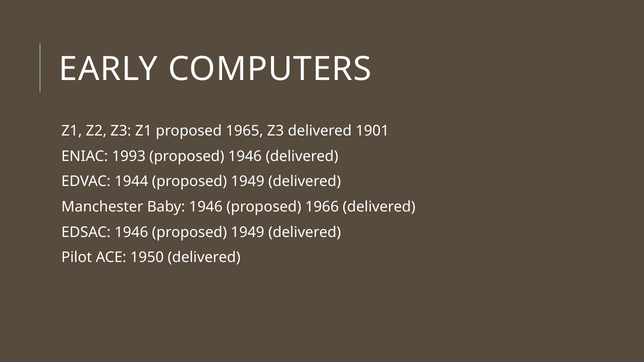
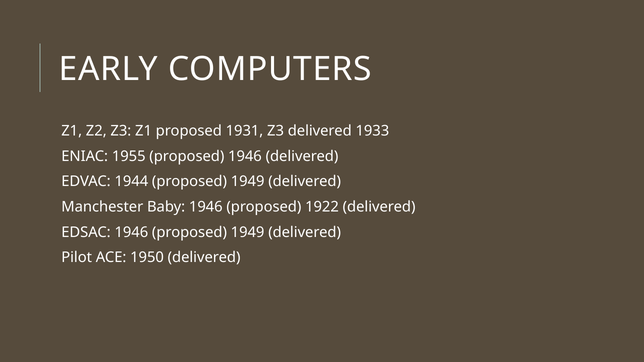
1965: 1965 -> 1931
1901: 1901 -> 1933
1993: 1993 -> 1955
1966: 1966 -> 1922
